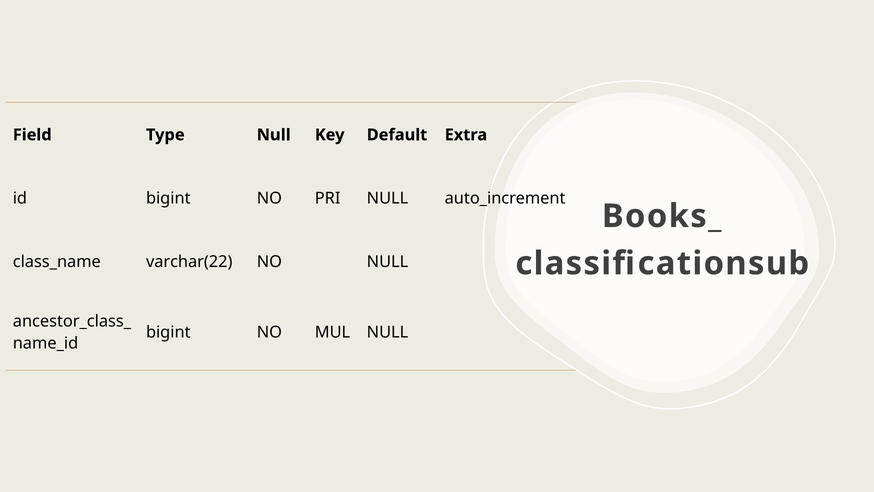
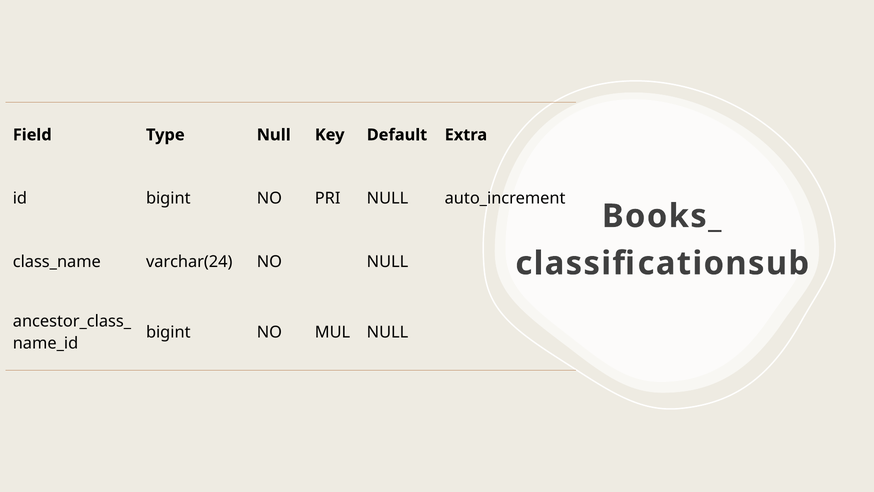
varchar(22: varchar(22 -> varchar(24
